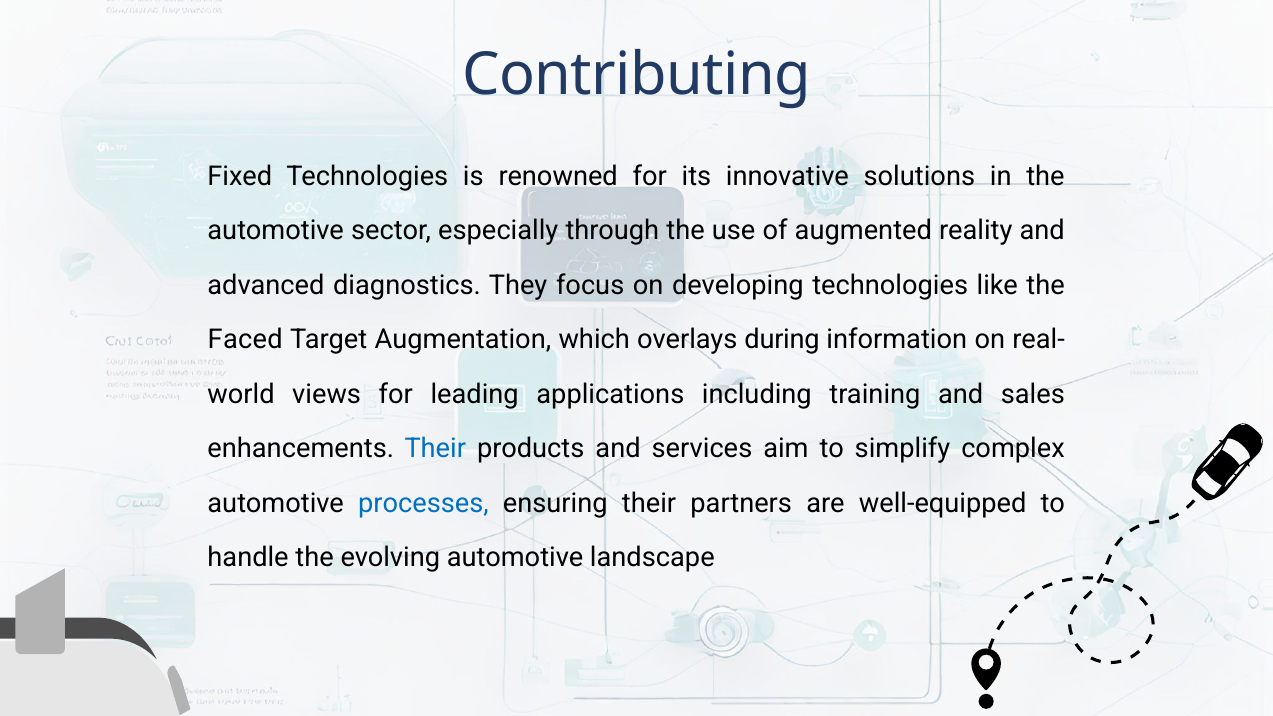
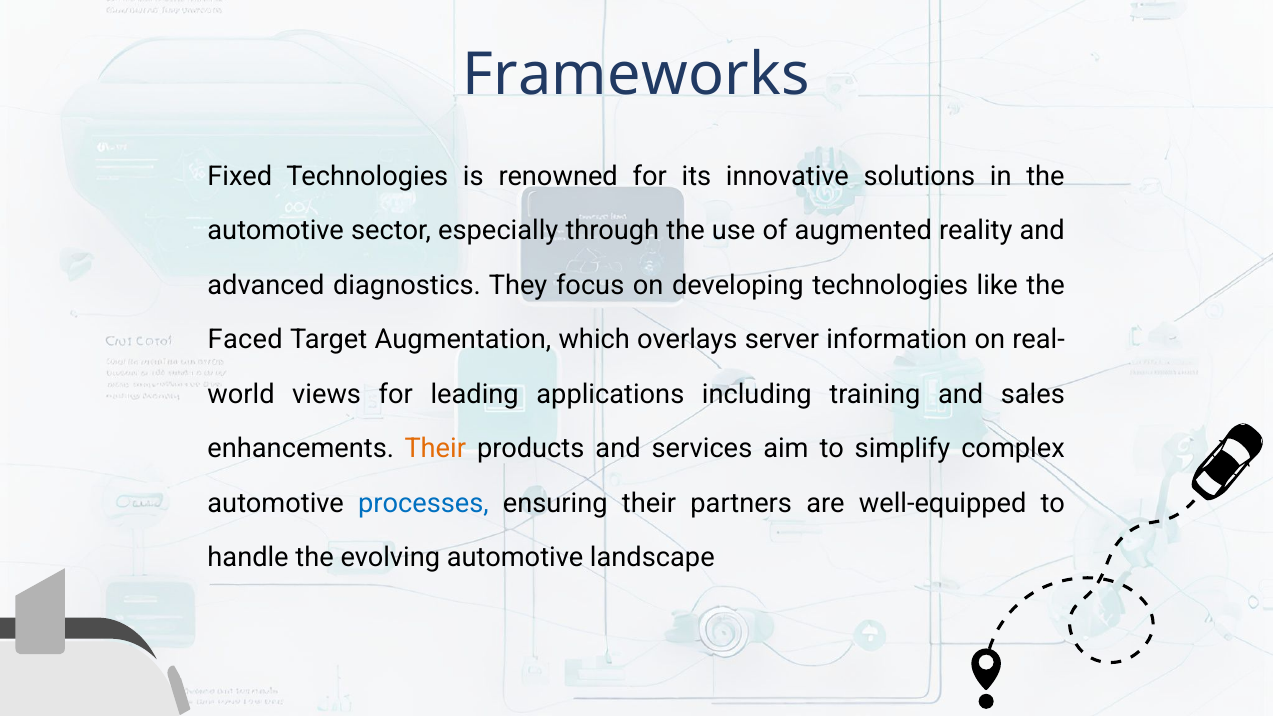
Contributing: Contributing -> Frameworks
during: during -> server
Their at (435, 449) colour: blue -> orange
